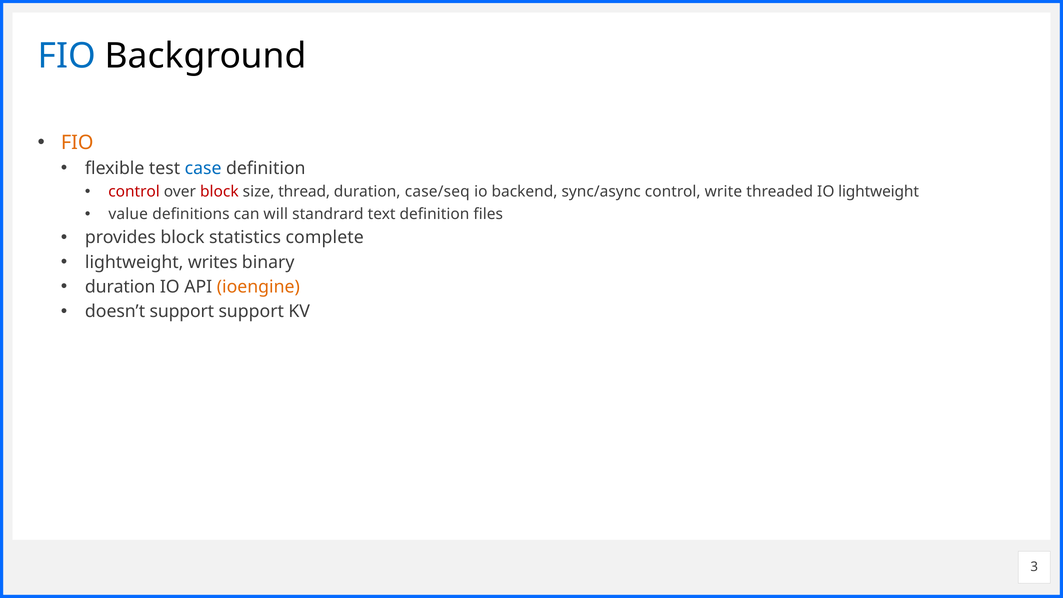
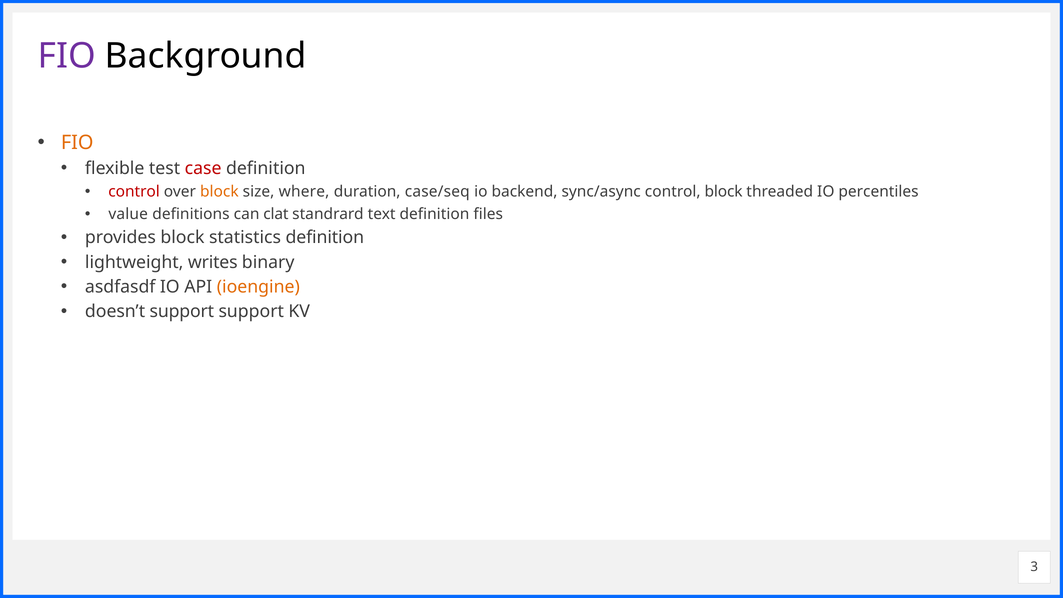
FIO at (67, 56) colour: blue -> purple
case colour: blue -> red
block at (219, 192) colour: red -> orange
thread: thread -> where
control write: write -> block
IO lightweight: lightweight -> percentiles
will: will -> clat
statistics complete: complete -> definition
duration at (120, 287): duration -> asdfasdf
